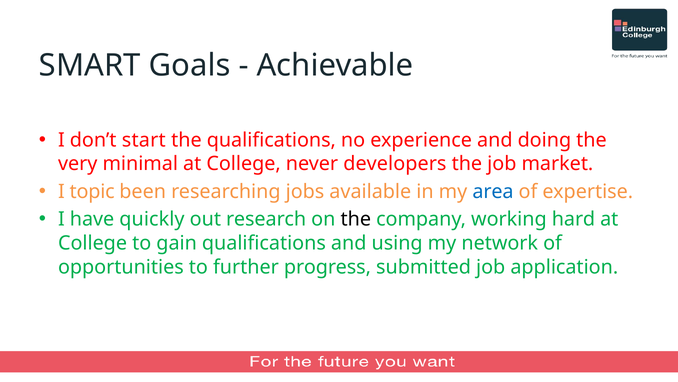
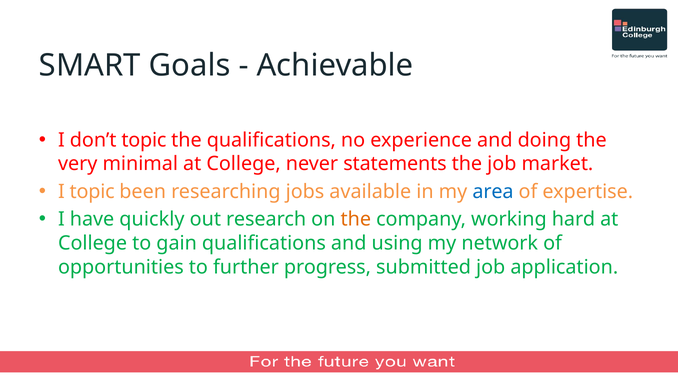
don’t start: start -> topic
developers: developers -> statements
the at (356, 219) colour: black -> orange
